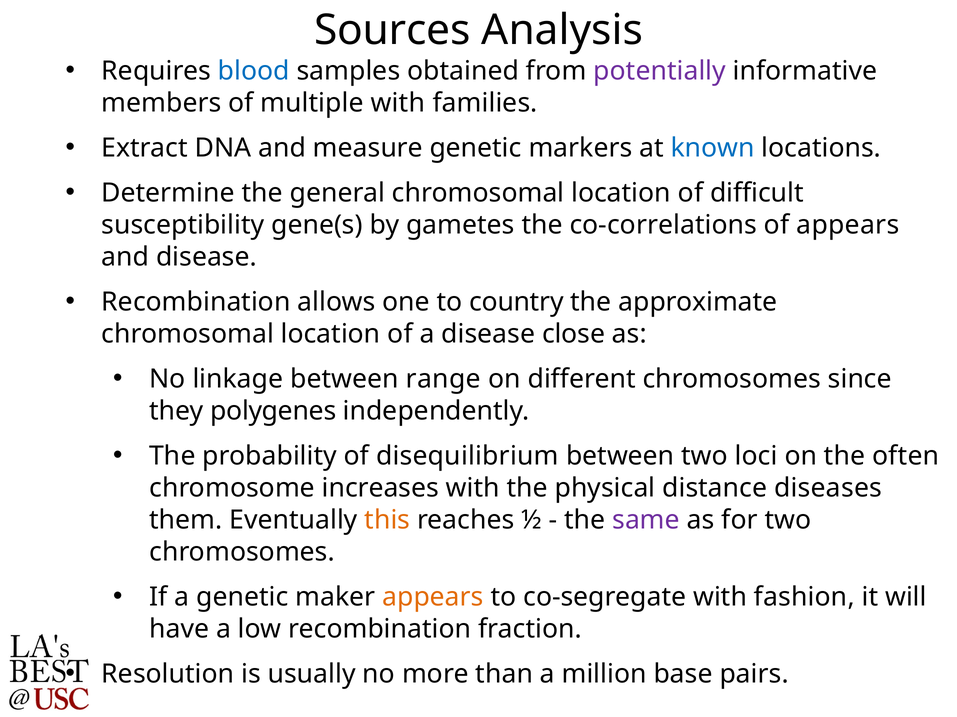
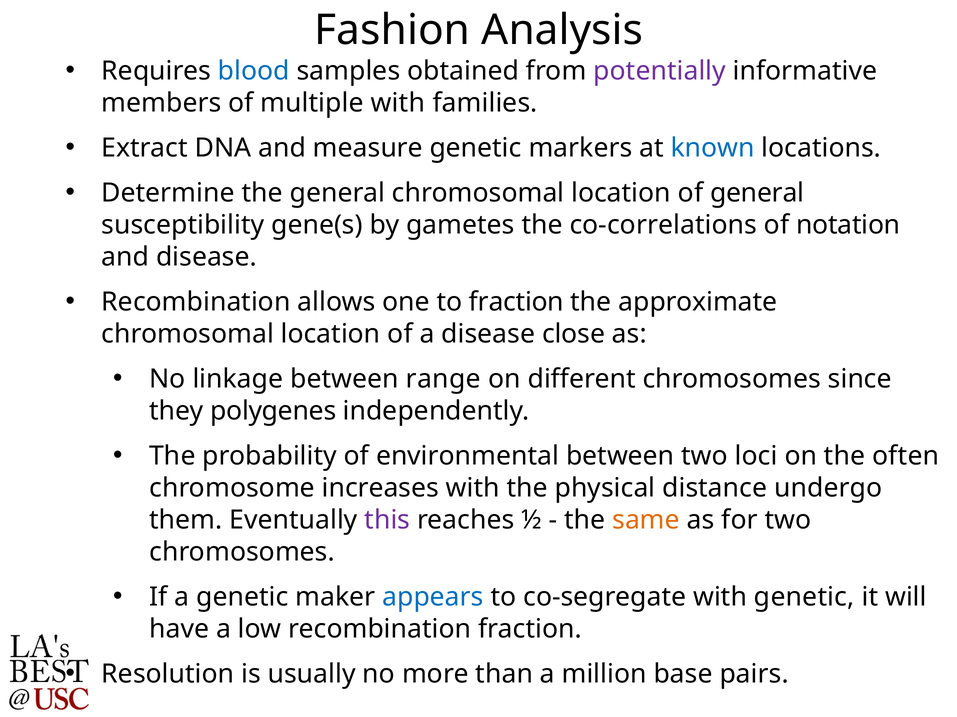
Sources: Sources -> Fashion
of difficult: difficult -> general
of appears: appears -> notation
to country: country -> fraction
disequilibrium: disequilibrium -> environmental
diseases: diseases -> undergo
this colour: orange -> purple
same colour: purple -> orange
appears at (433, 598) colour: orange -> blue
with fashion: fashion -> genetic
